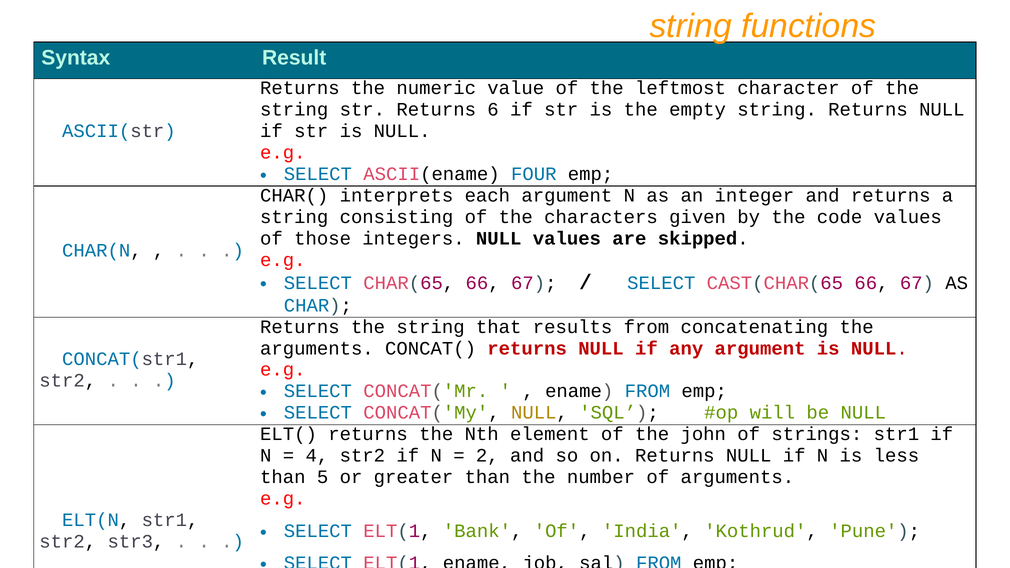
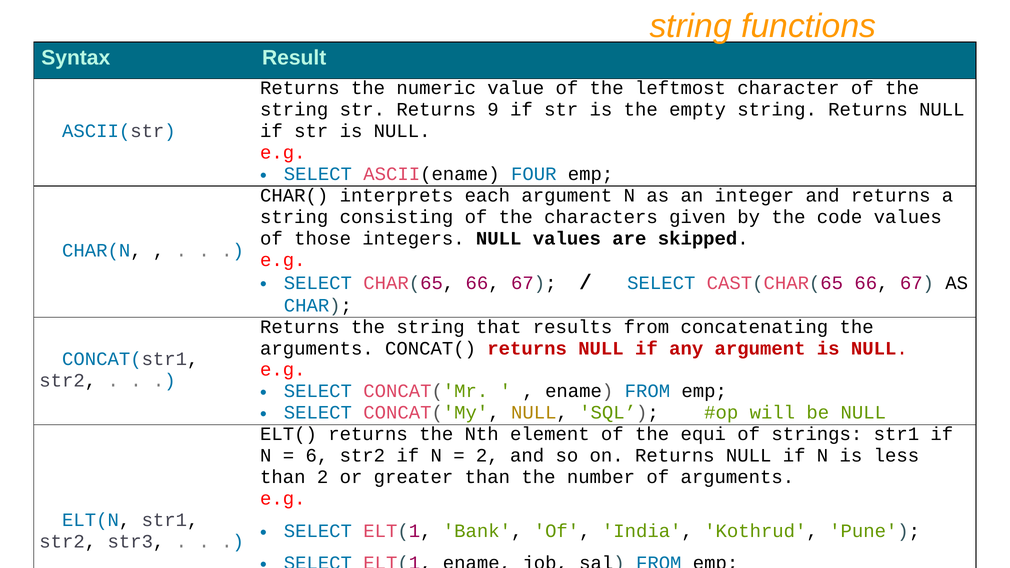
6: 6 -> 9
john: john -> equi
4: 4 -> 6
than 5: 5 -> 2
